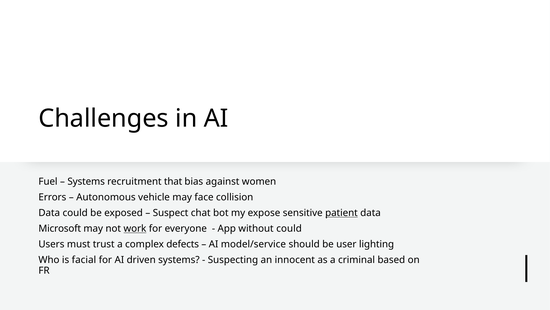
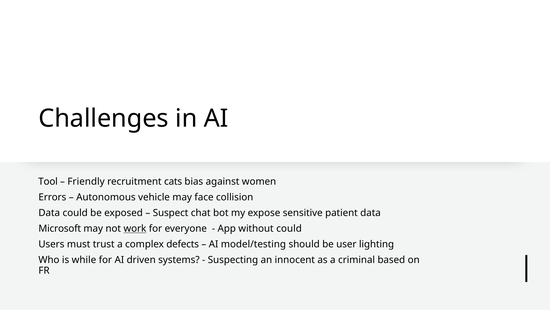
Fuel: Fuel -> Tool
Systems at (86, 181): Systems -> Friendly
that: that -> cats
patient underline: present -> none
model/service: model/service -> model/testing
facial: facial -> while
